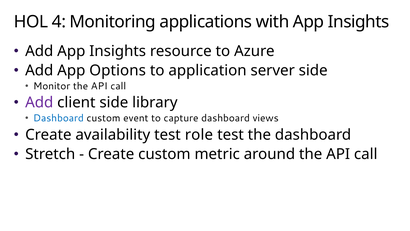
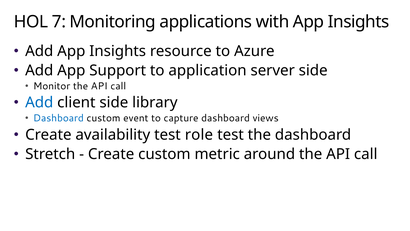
4: 4 -> 7
Options: Options -> Support
Add at (39, 102) colour: purple -> blue
